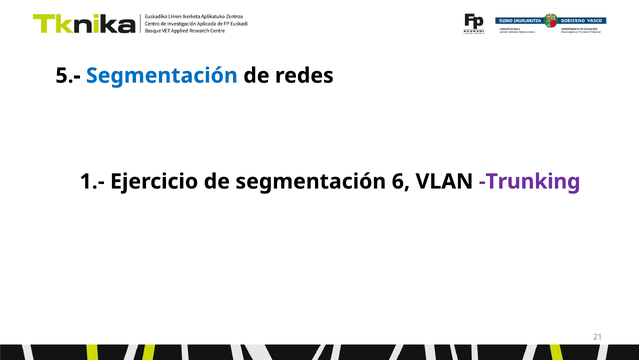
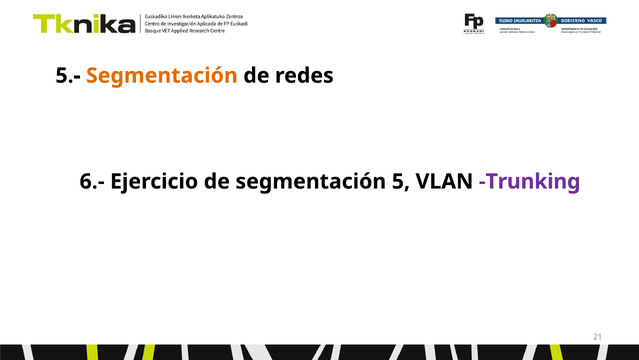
Segmentación at (162, 76) colour: blue -> orange
1.-: 1.- -> 6.-
6: 6 -> 5
